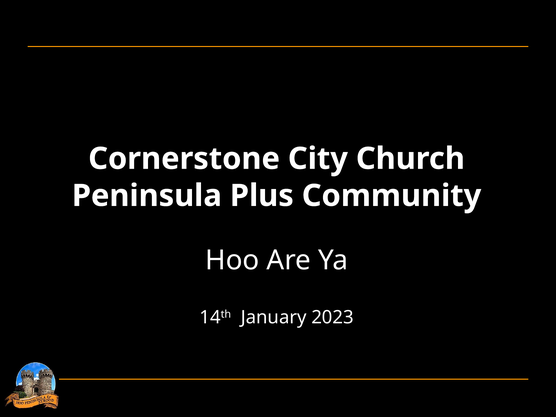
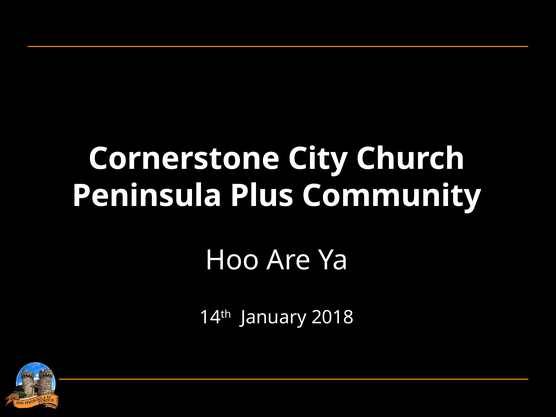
2023: 2023 -> 2018
